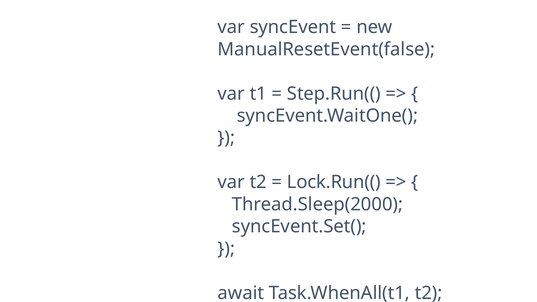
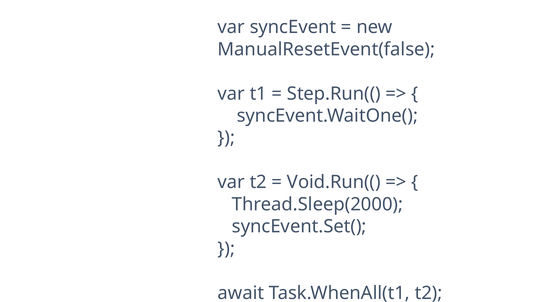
Lock.Run((: Lock.Run(( -> Void.Run((
